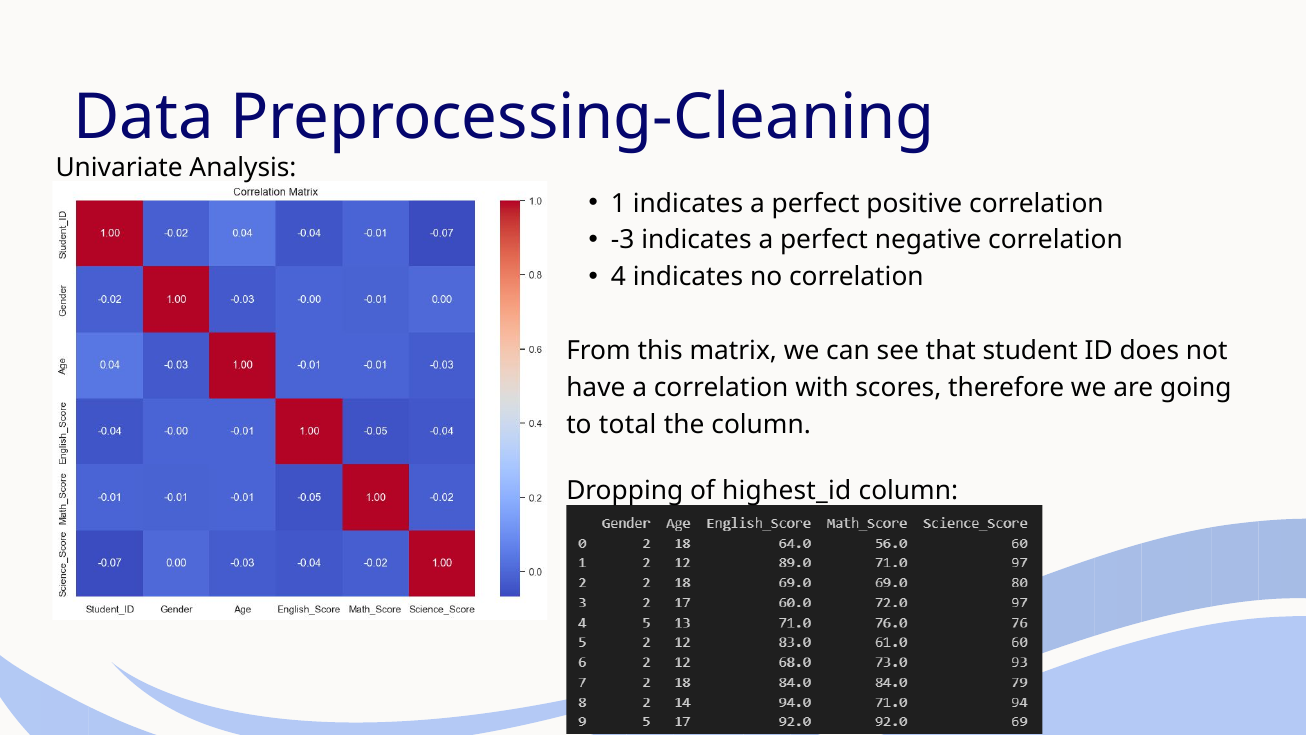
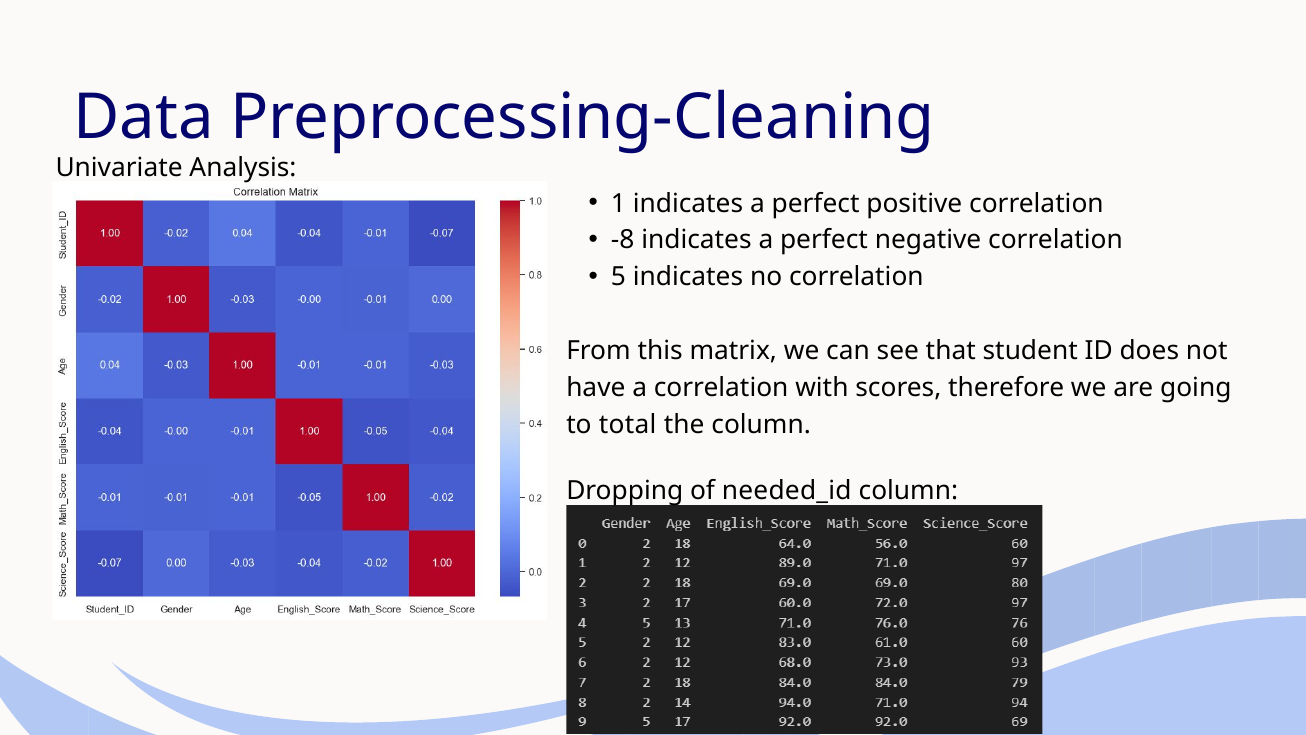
-3: -3 -> -8
4: 4 -> 5
highest_id: highest_id -> needed_id
